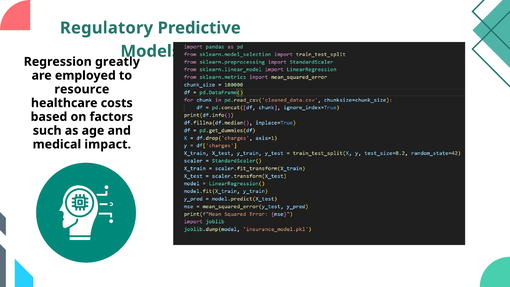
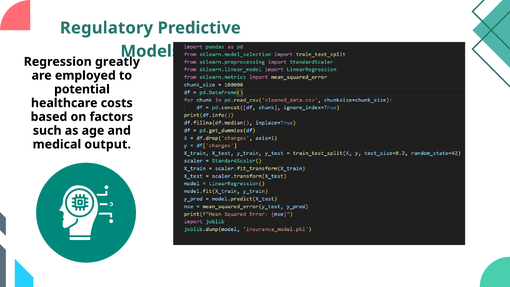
resource: resource -> potential
impact: impact -> output
